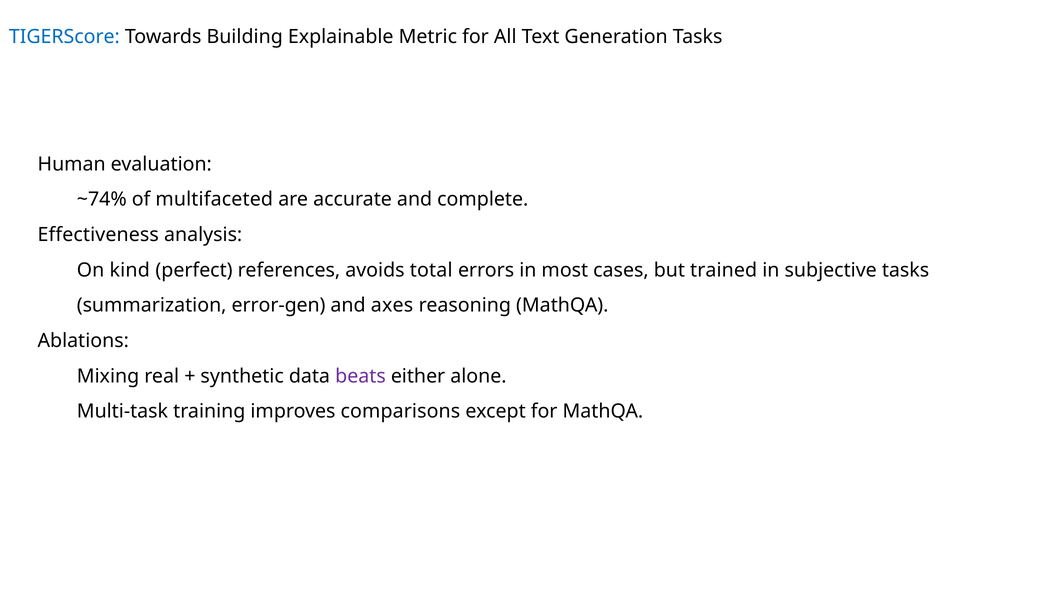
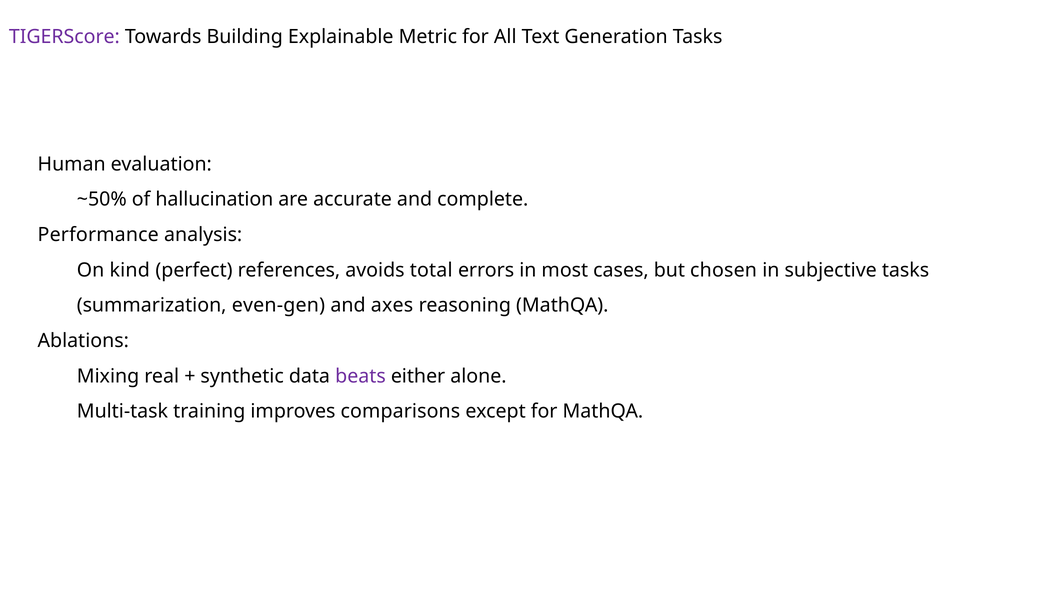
TIGERScore colour: blue -> purple
~74%: ~74% -> ~50%
multifaceted: multifaceted -> hallucination
Effectiveness: Effectiveness -> Performance
trained: trained -> chosen
error-gen: error-gen -> even-gen
